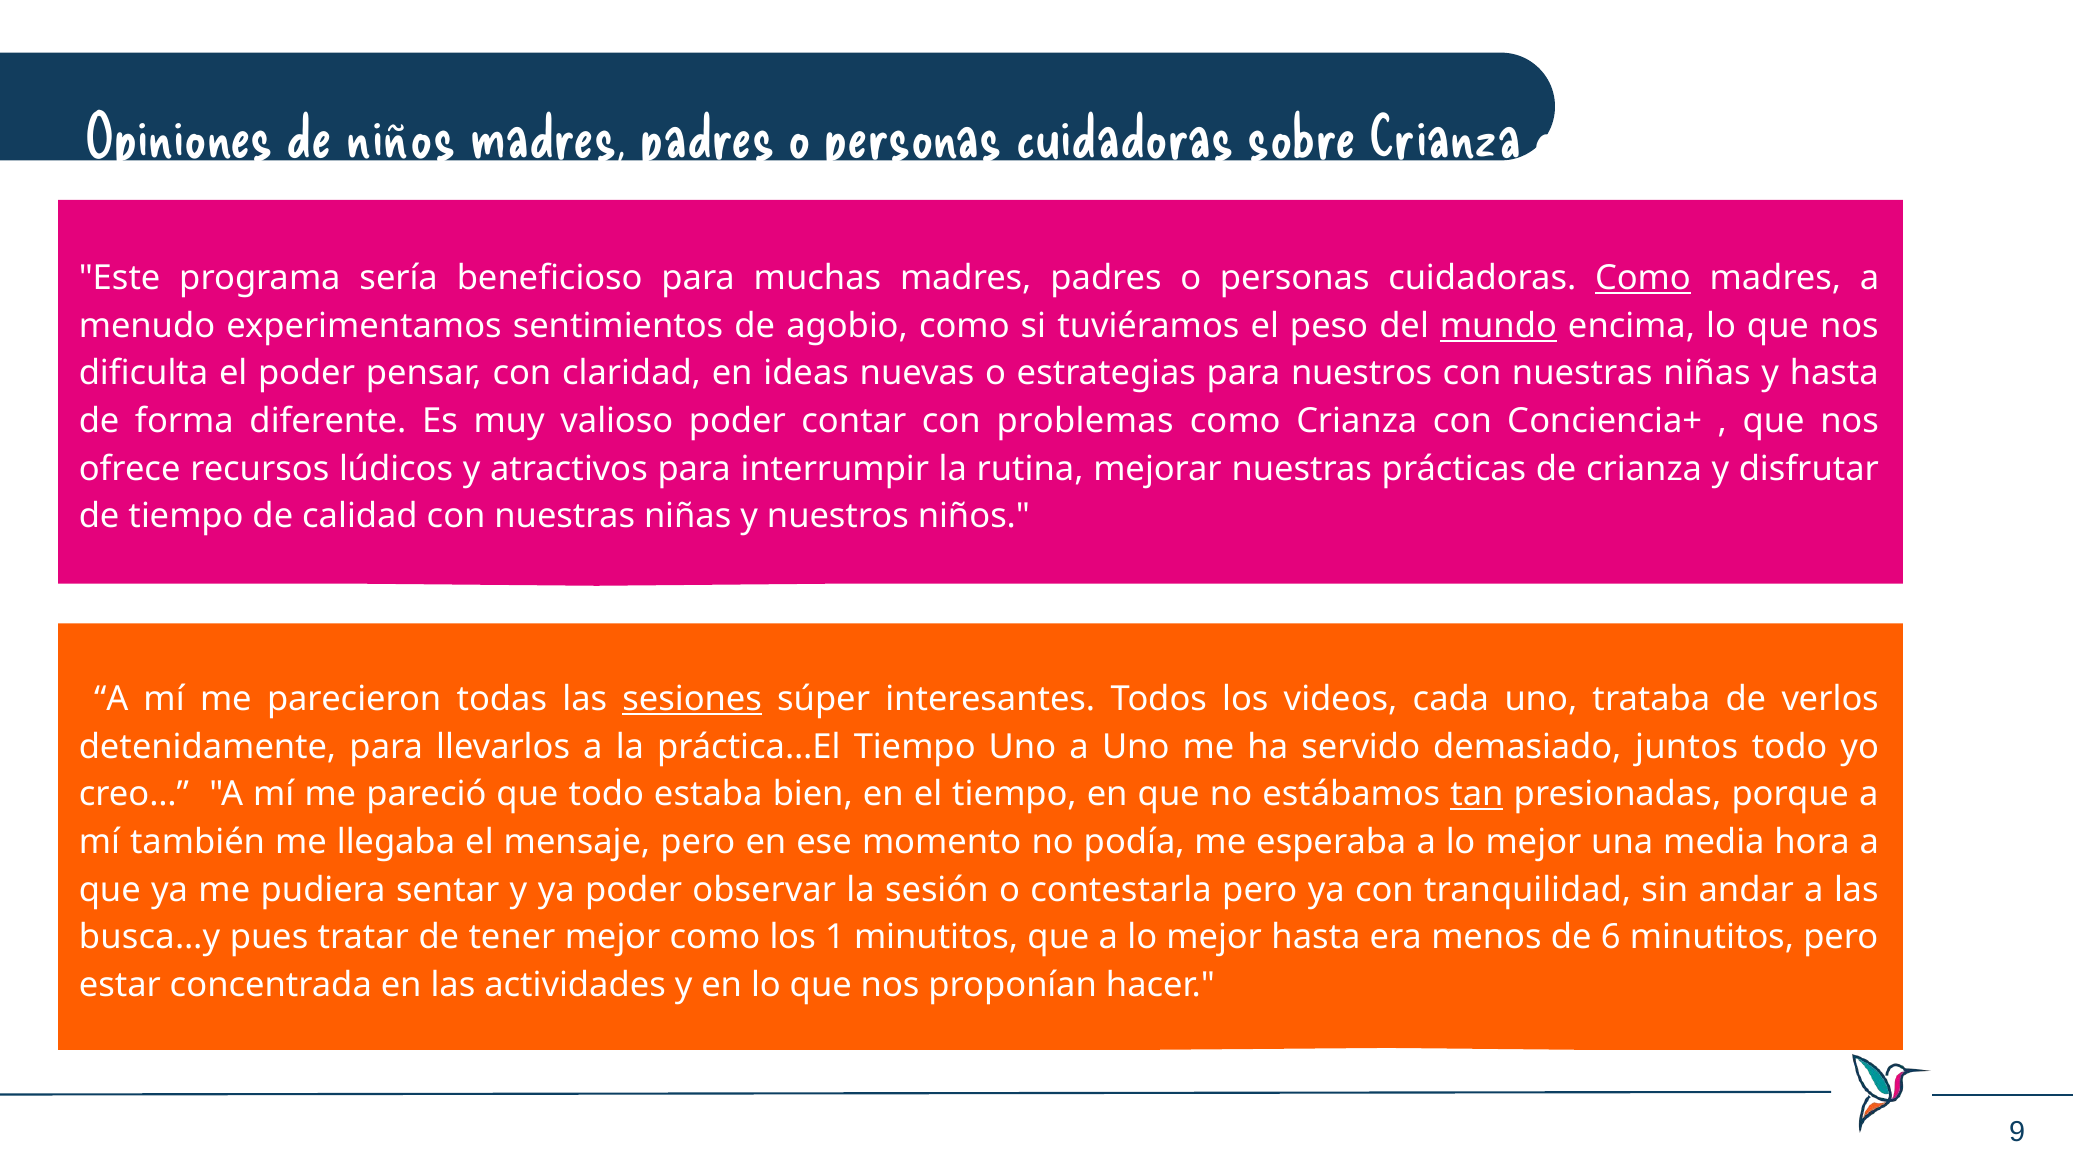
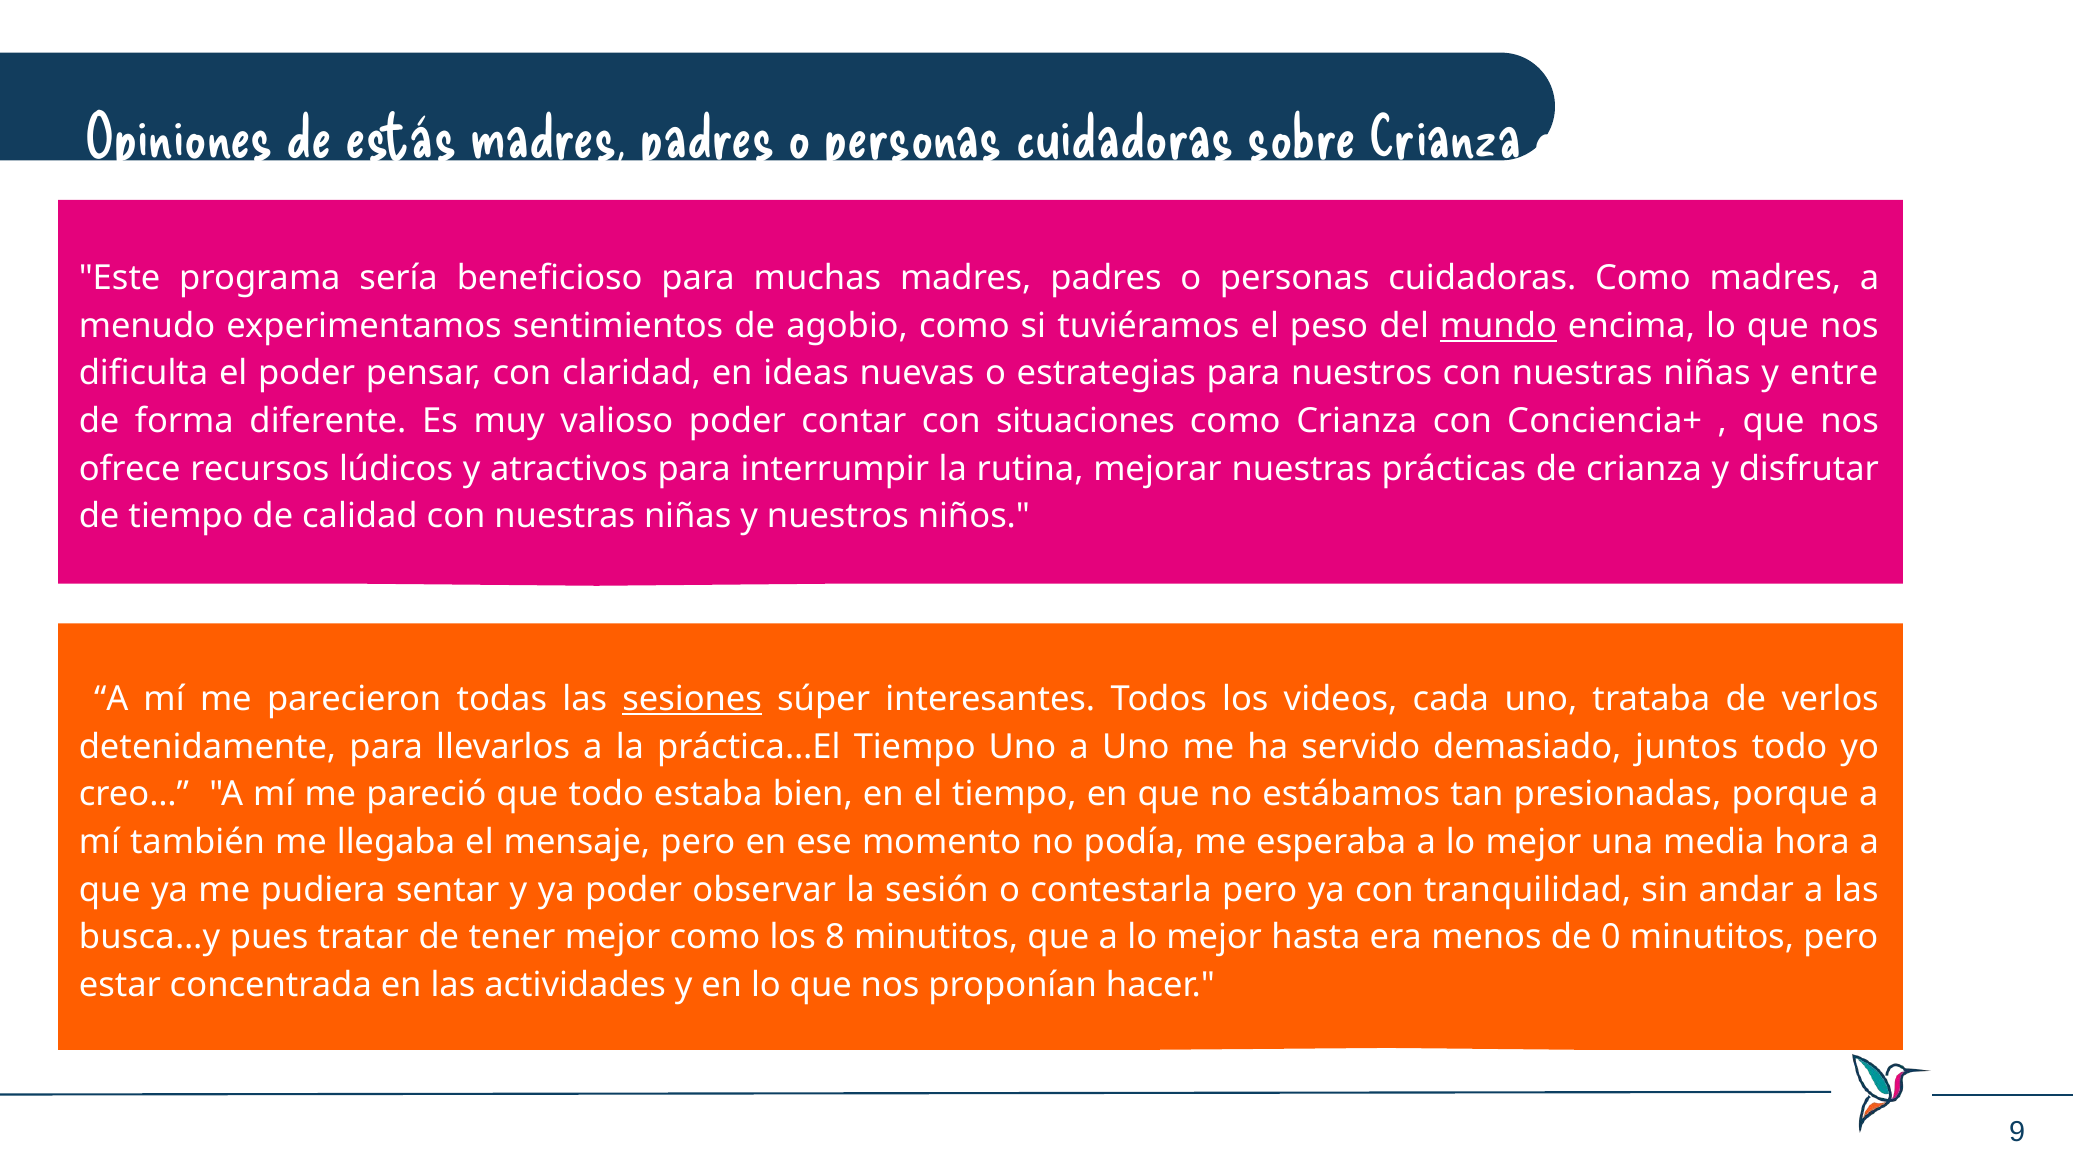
de niños: niños -> estás
Como at (1643, 278) underline: present -> none
y hasta: hasta -> entre
problemas: problemas -> situaciones
tan underline: present -> none
1: 1 -> 8
6: 6 -> 0
